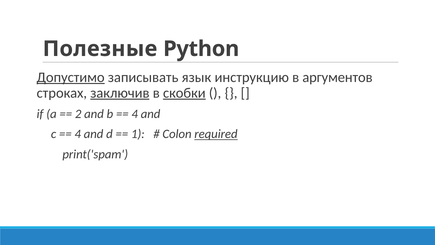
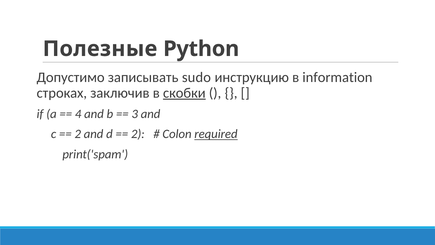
Допустимо underline: present -> none
язык: язык -> sudo
аргументов: аргументов -> information
заключив underline: present -> none
2: 2 -> 4
4 at (135, 114): 4 -> 3
4 at (78, 134): 4 -> 2
1 at (138, 134): 1 -> 2
